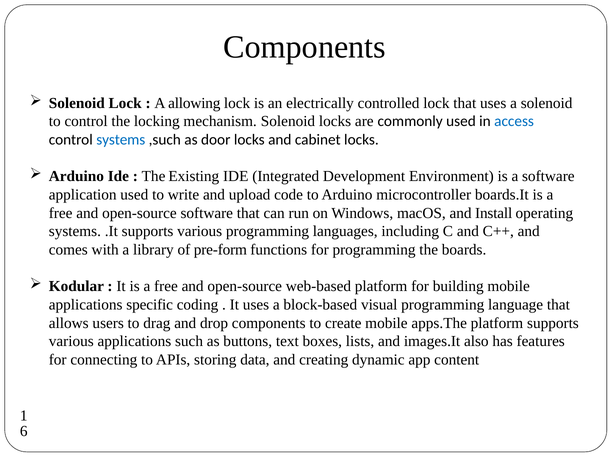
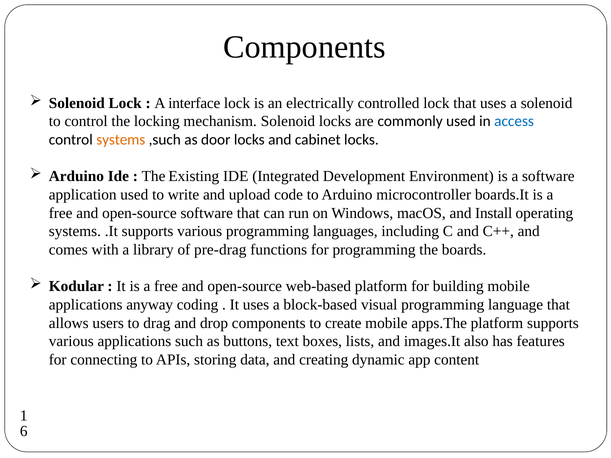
allowing: allowing -> interface
systems at (121, 140) colour: blue -> orange
pre-form: pre-form -> pre-drag
specific: specific -> anyway
